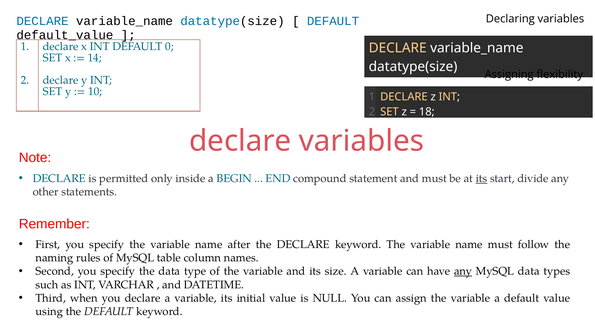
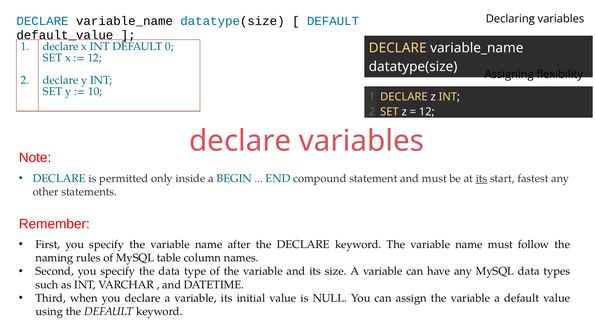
14 at (95, 58): 14 -> 12
18 at (427, 112): 18 -> 12
divide: divide -> fastest
any at (463, 271) underline: present -> none
